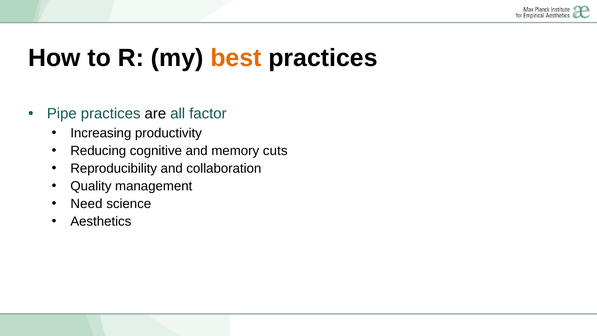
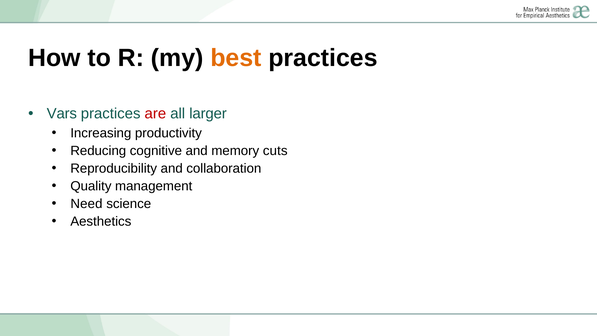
Pipe: Pipe -> Vars
are colour: black -> red
factor: factor -> larger
